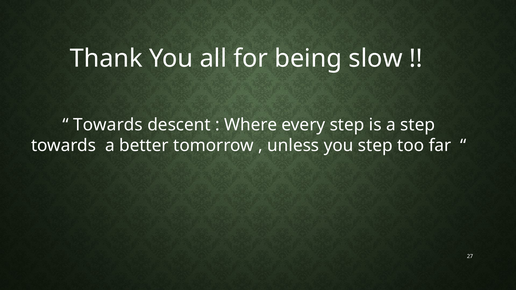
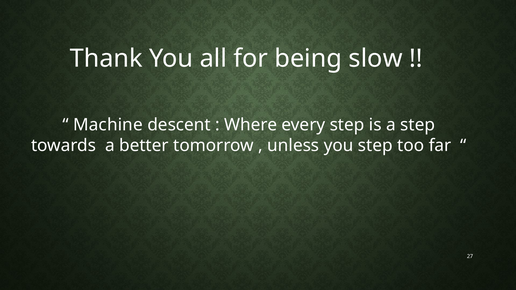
Towards at (108, 125): Towards -> Machine
